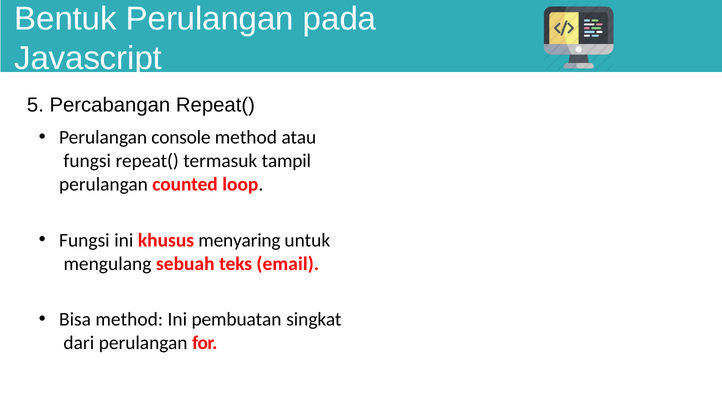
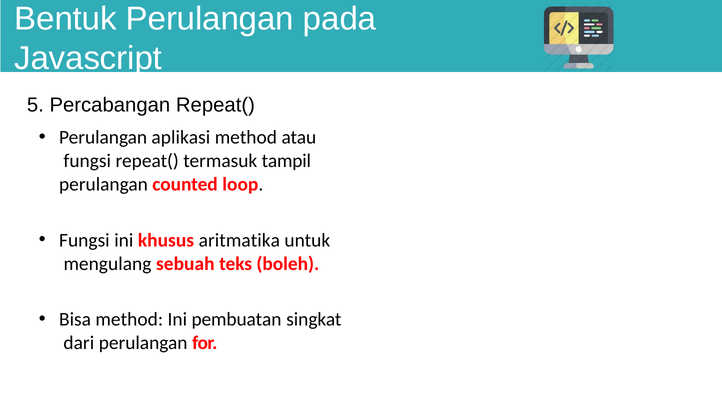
console: console -> aplikasi
menyaring: menyaring -> aritmatika
email: email -> boleh
